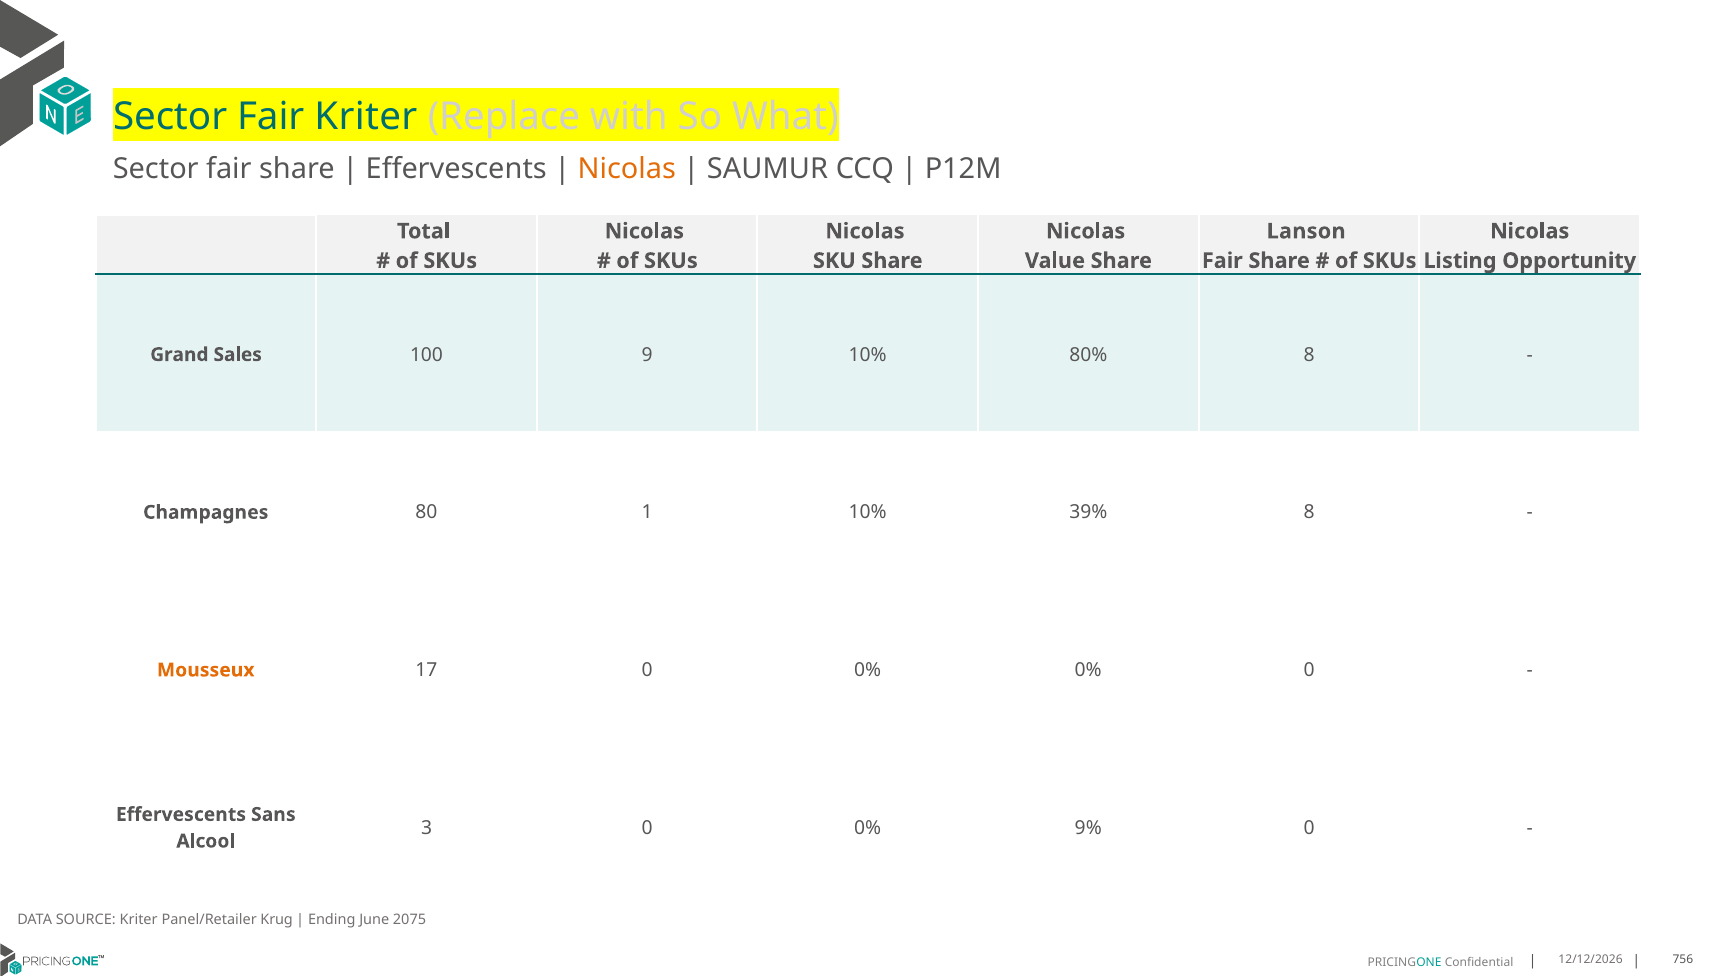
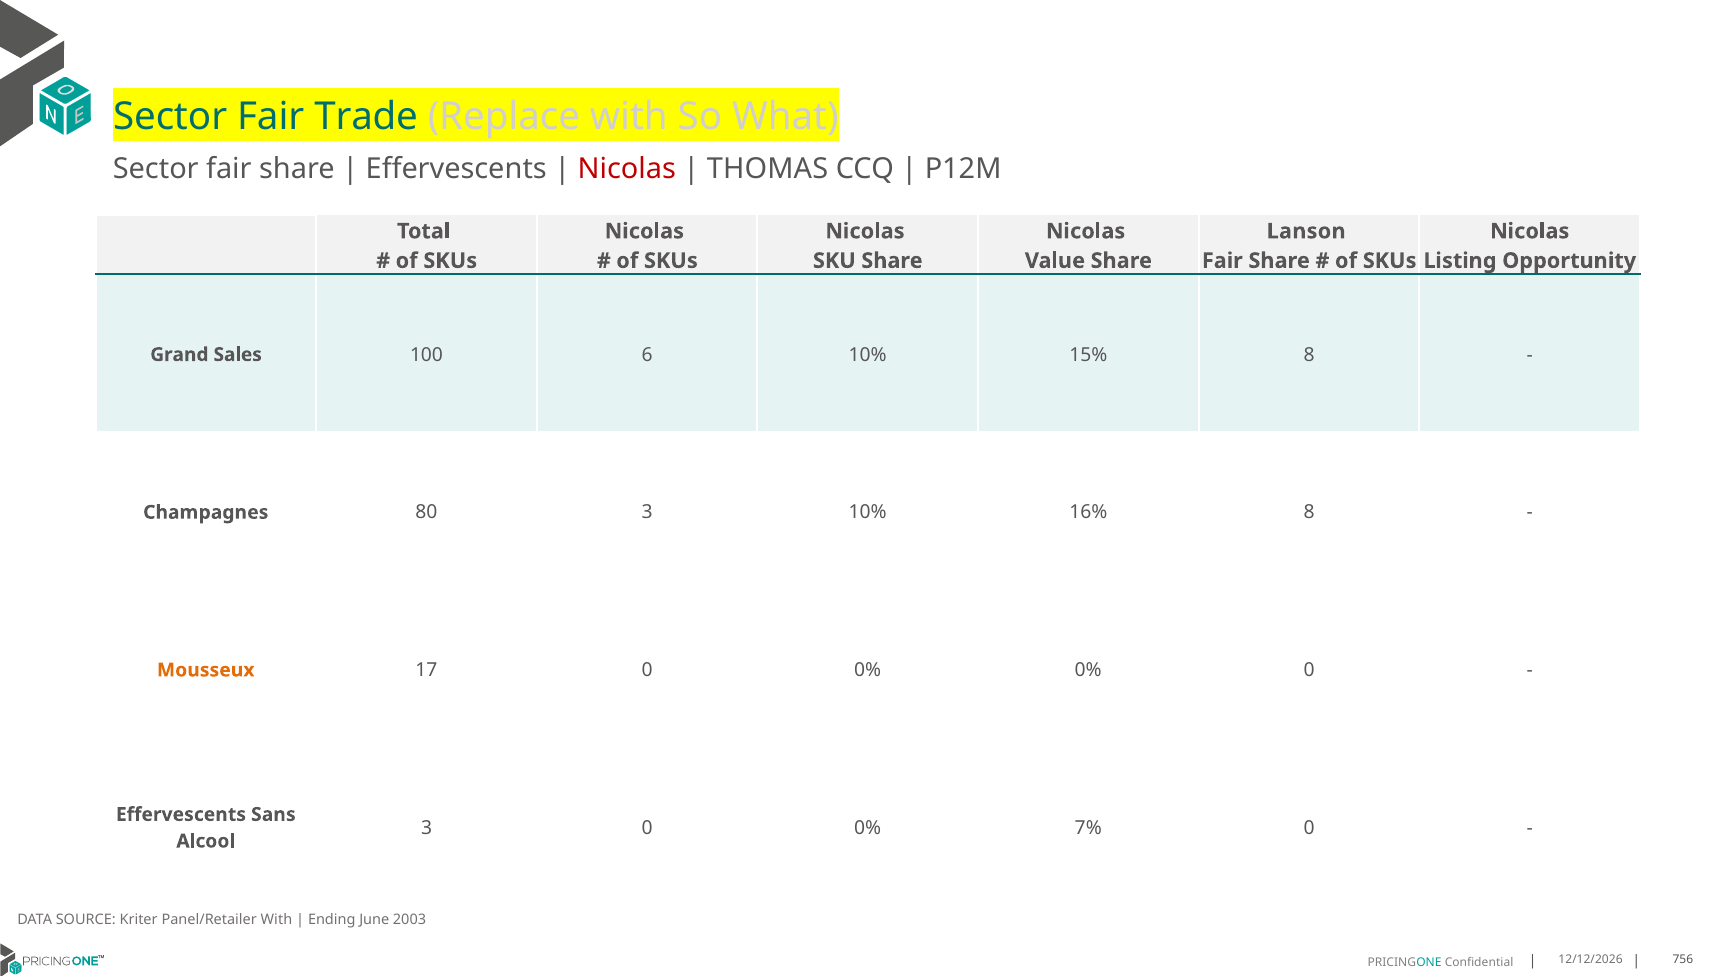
Fair Kriter: Kriter -> Trade
Nicolas at (627, 169) colour: orange -> red
SAUMUR: SAUMUR -> THOMAS
9: 9 -> 6
80%: 80% -> 15%
80 1: 1 -> 3
39%: 39% -> 16%
9%: 9% -> 7%
Panel/Retailer Krug: Krug -> With
2075: 2075 -> 2003
